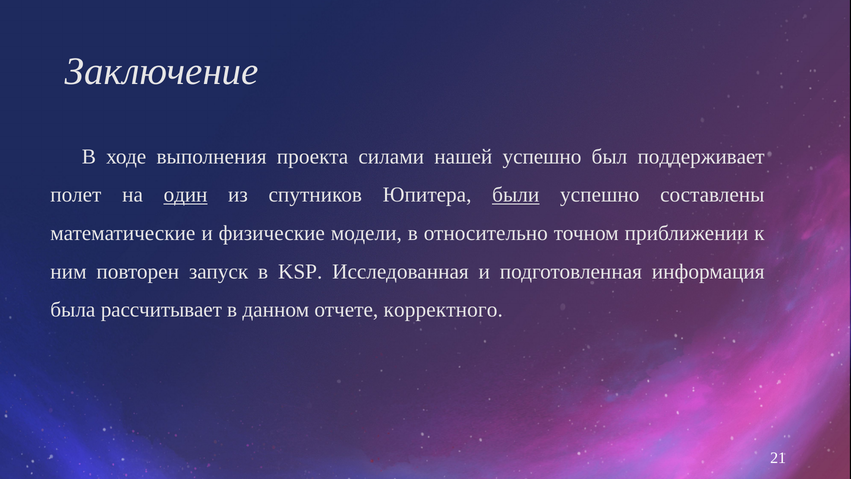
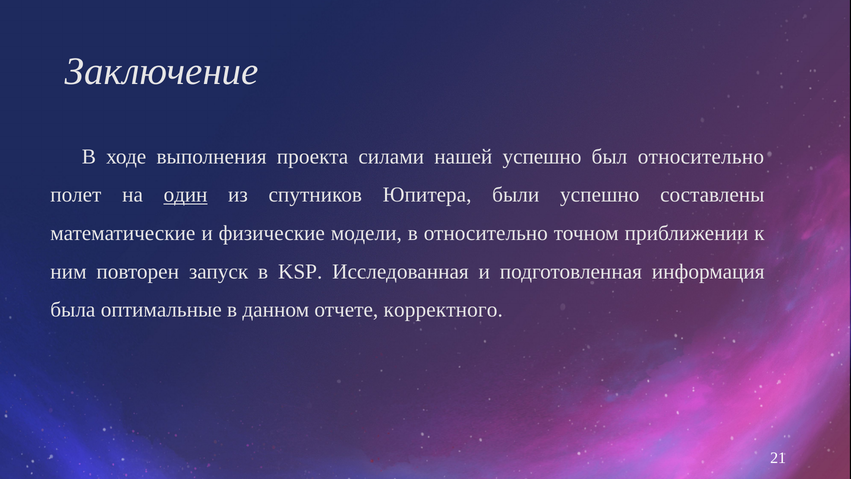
был поддерживает: поддерживает -> относительно
были underline: present -> none
рассчитывает: рассчитывает -> оптимальные
